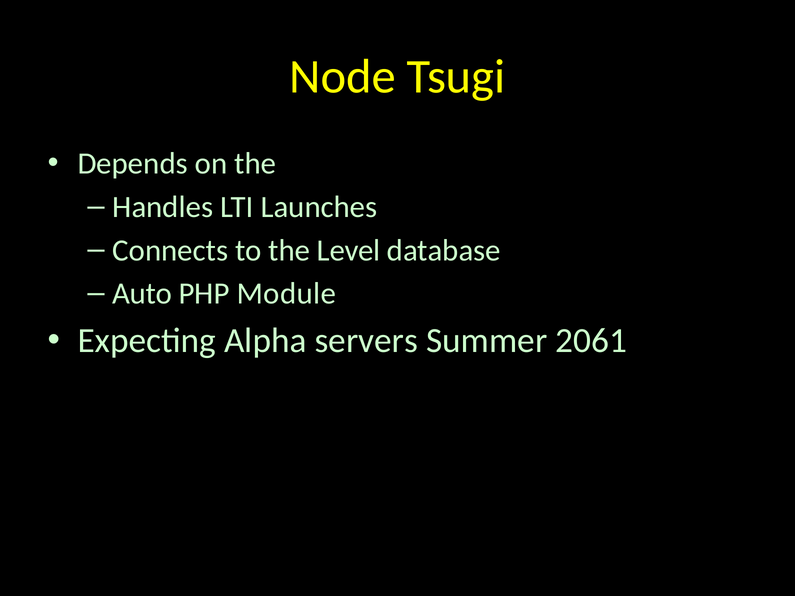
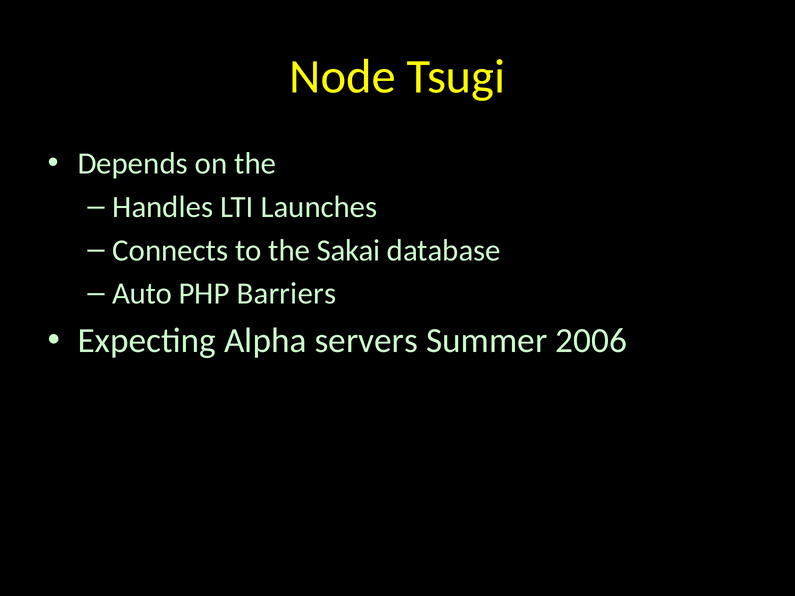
Level: Level -> Sakai
Module: Module -> Barriers
2061: 2061 -> 2006
